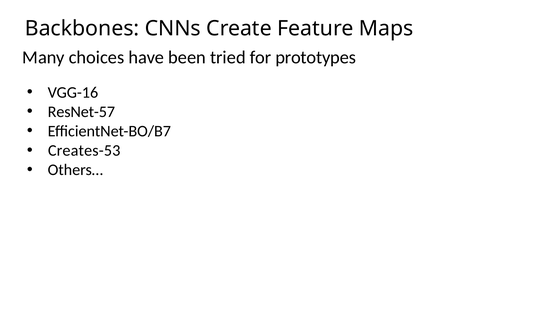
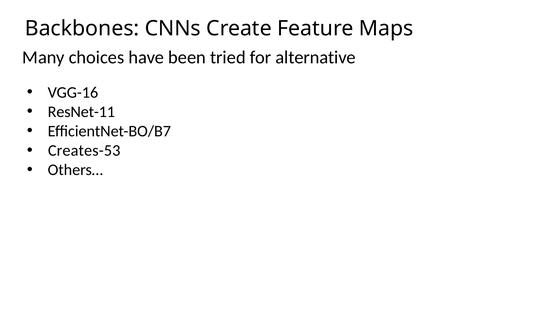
prototypes: prototypes -> alternative
ResNet-57: ResNet-57 -> ResNet-11
